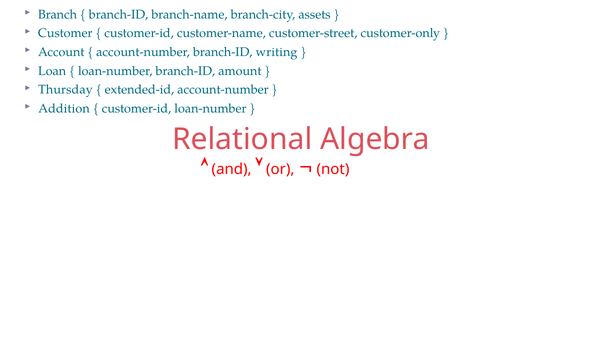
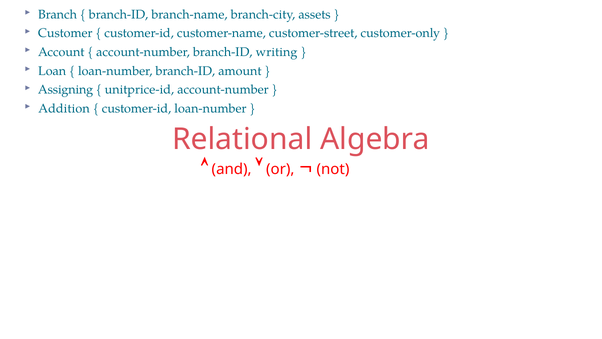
Thursday: Thursday -> Assigning
extended-id: extended-id -> unitprice-id
